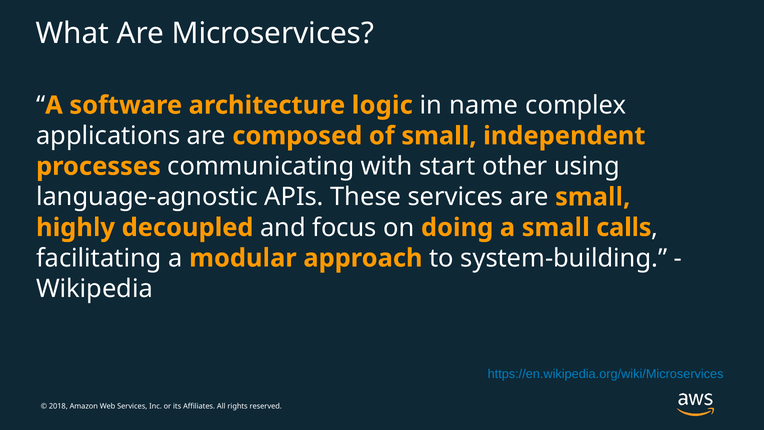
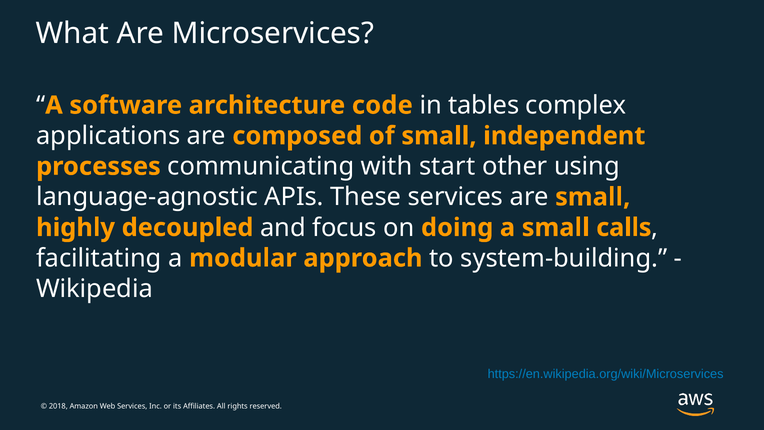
logic: logic -> code
name: name -> tables
